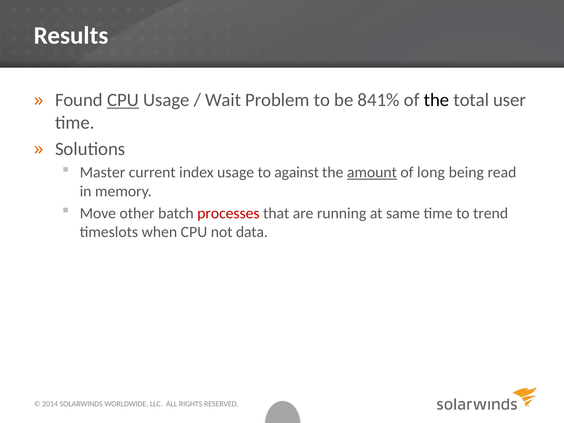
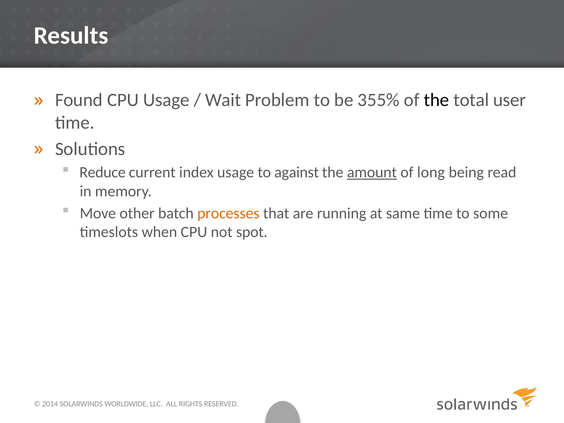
CPU at (123, 100) underline: present -> none
841%: 841% -> 355%
Master: Master -> Reduce
processes colour: red -> orange
trend: trend -> some
data: data -> spot
